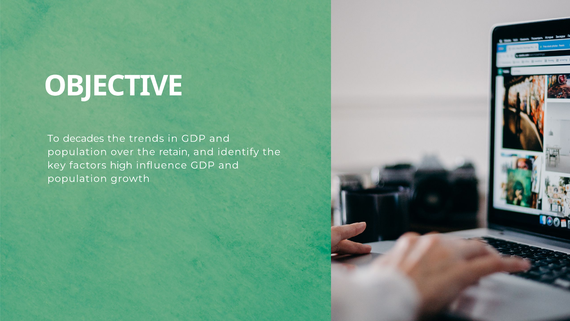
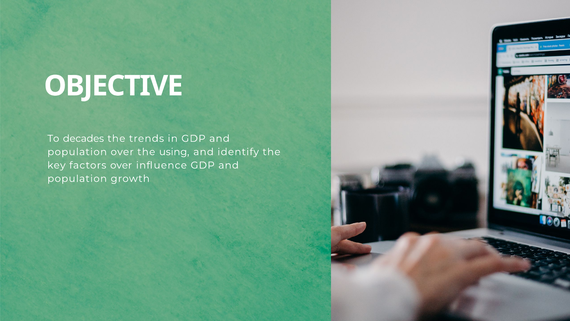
retain: retain -> using
factors high: high -> over
